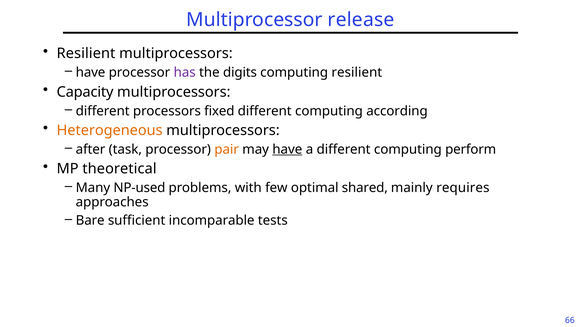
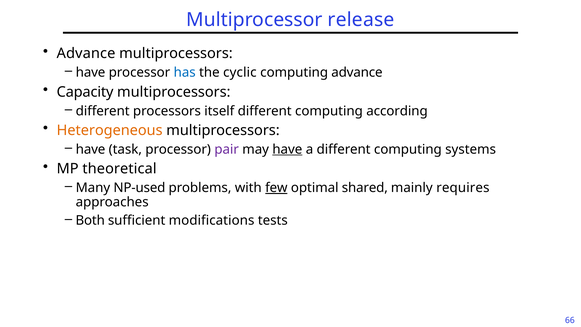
Resilient at (86, 53): Resilient -> Advance
has colour: purple -> blue
digits: digits -> cyclic
computing resilient: resilient -> advance
fixed: fixed -> itself
after at (91, 149): after -> have
pair colour: orange -> purple
perform: perform -> systems
few underline: none -> present
Bare: Bare -> Both
incomparable: incomparable -> modifications
